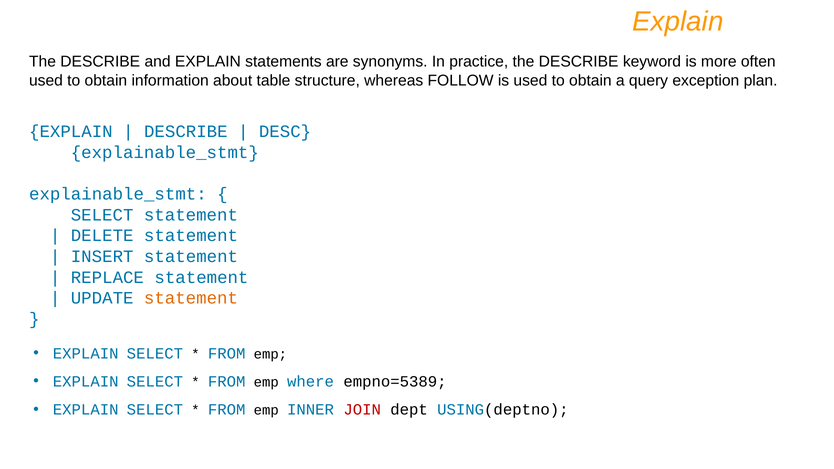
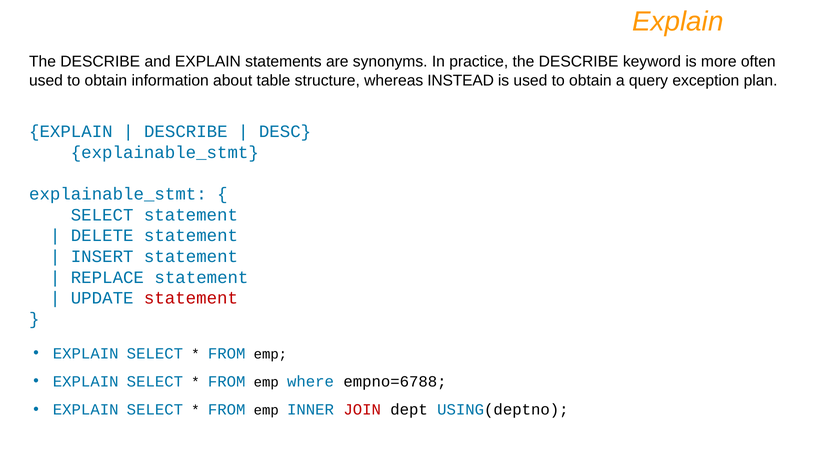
FOLLOW: FOLLOW -> INSTEAD
statement at (191, 298) colour: orange -> red
empno=5389: empno=5389 -> empno=6788
